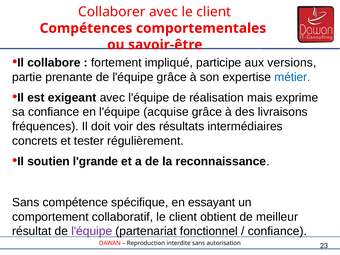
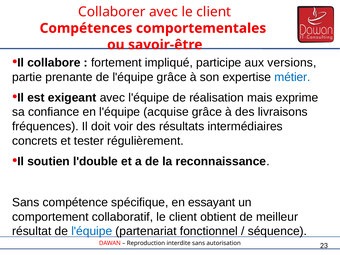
l'grande: l'grande -> l'double
l'équipe at (92, 231) colour: purple -> blue
confiance at (277, 231): confiance -> séquence
